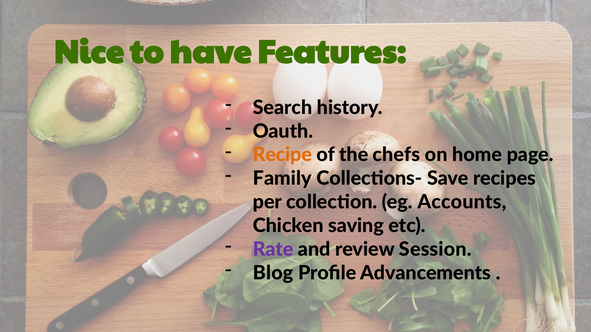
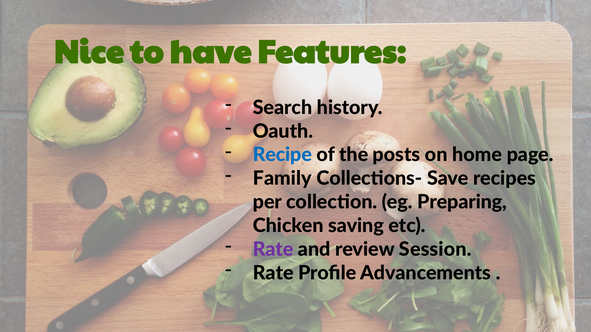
Recipe colour: orange -> blue
chefs: chefs -> posts
Accounts: Accounts -> Preparing
Blog at (273, 273): Blog -> Rate
